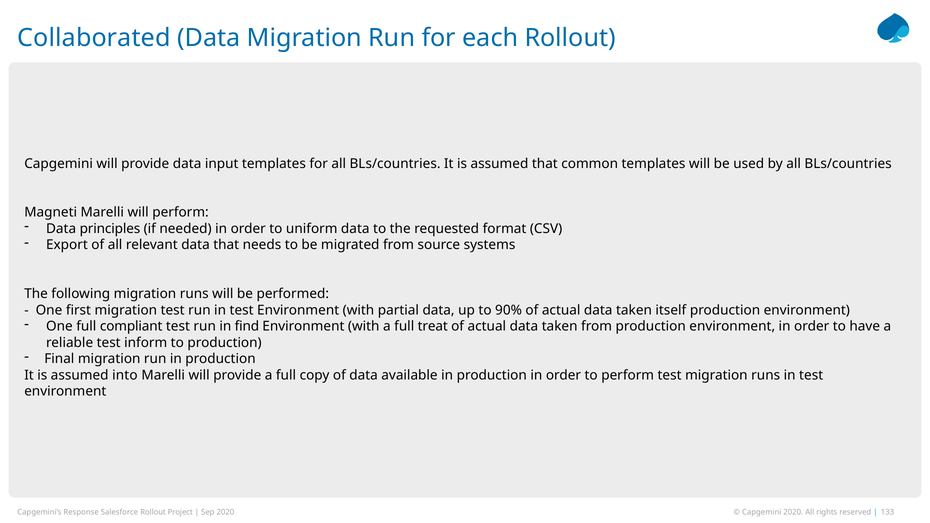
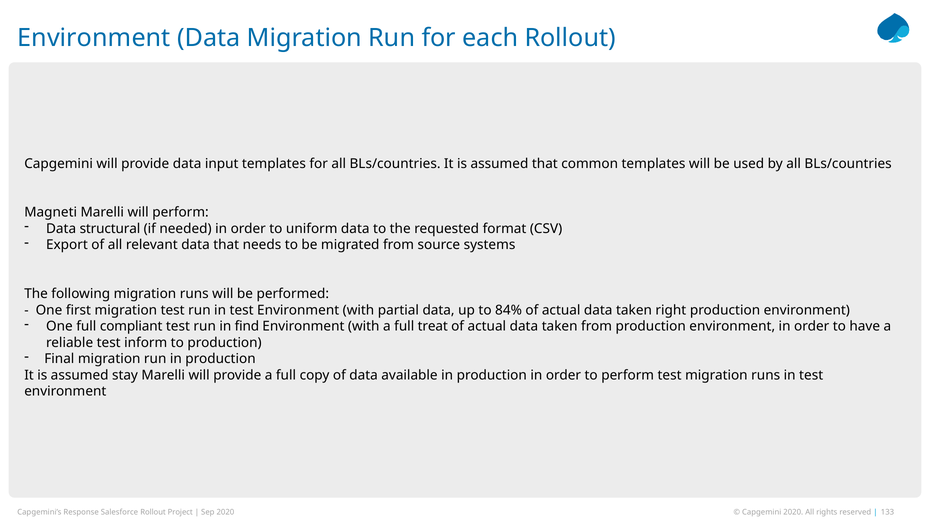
Collaborated at (94, 38): Collaborated -> Environment
principles: principles -> structural
90%: 90% -> 84%
itself: itself -> right
into: into -> stay
